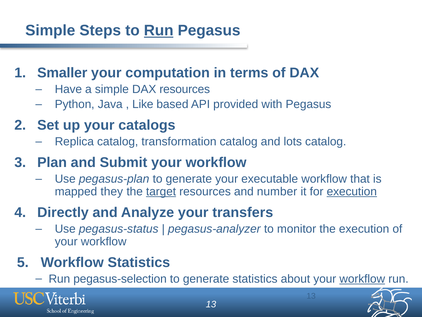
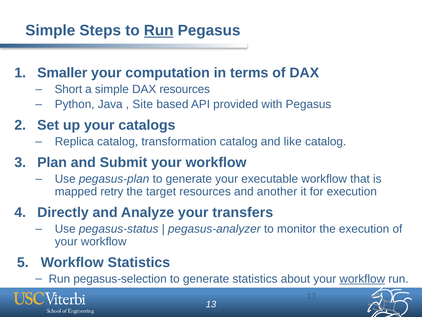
Have: Have -> Short
Like: Like -> Site
lots: lots -> like
they: they -> retry
target underline: present -> none
number: number -> another
execution at (352, 191) underline: present -> none
